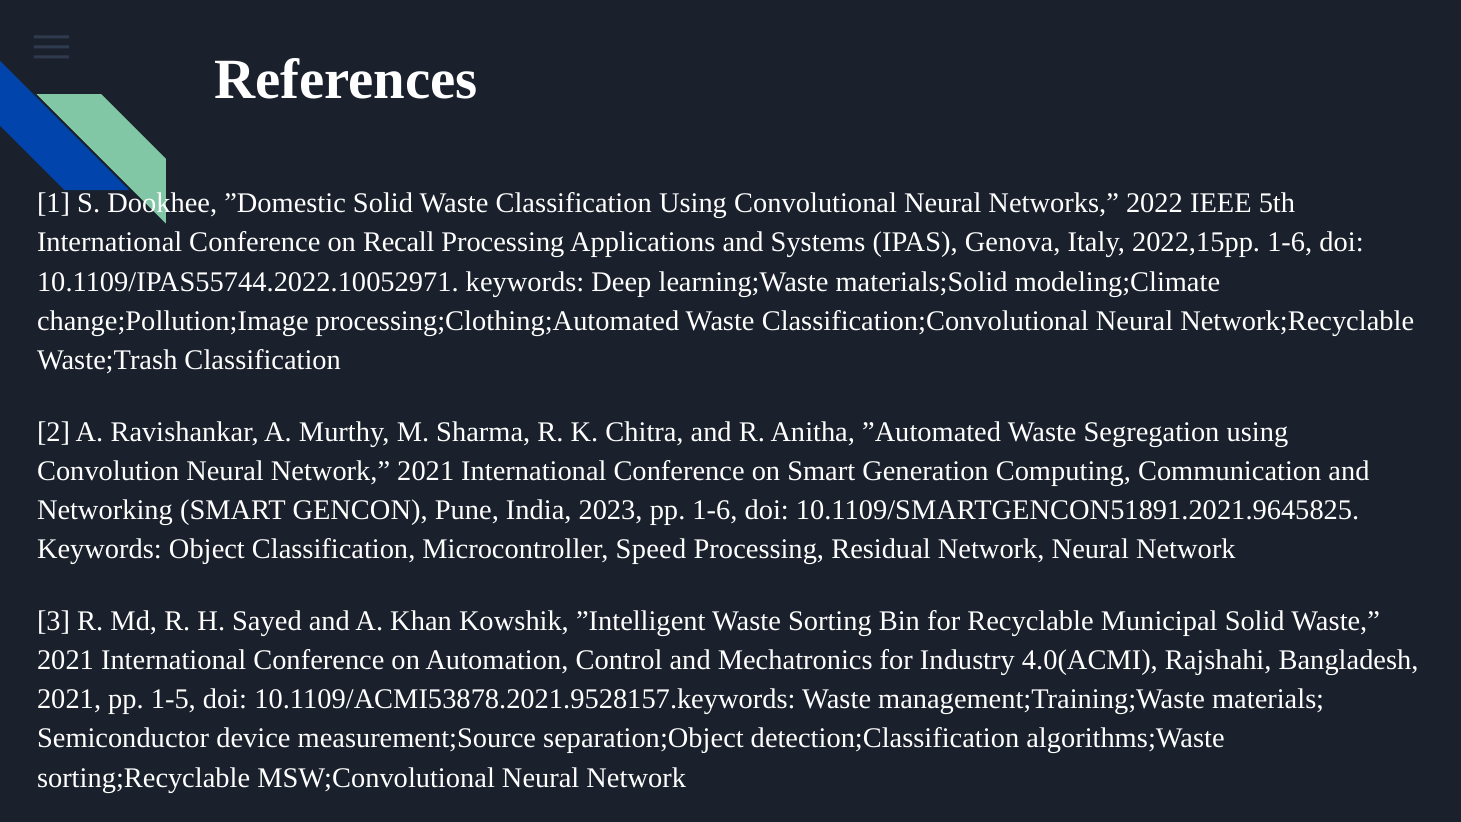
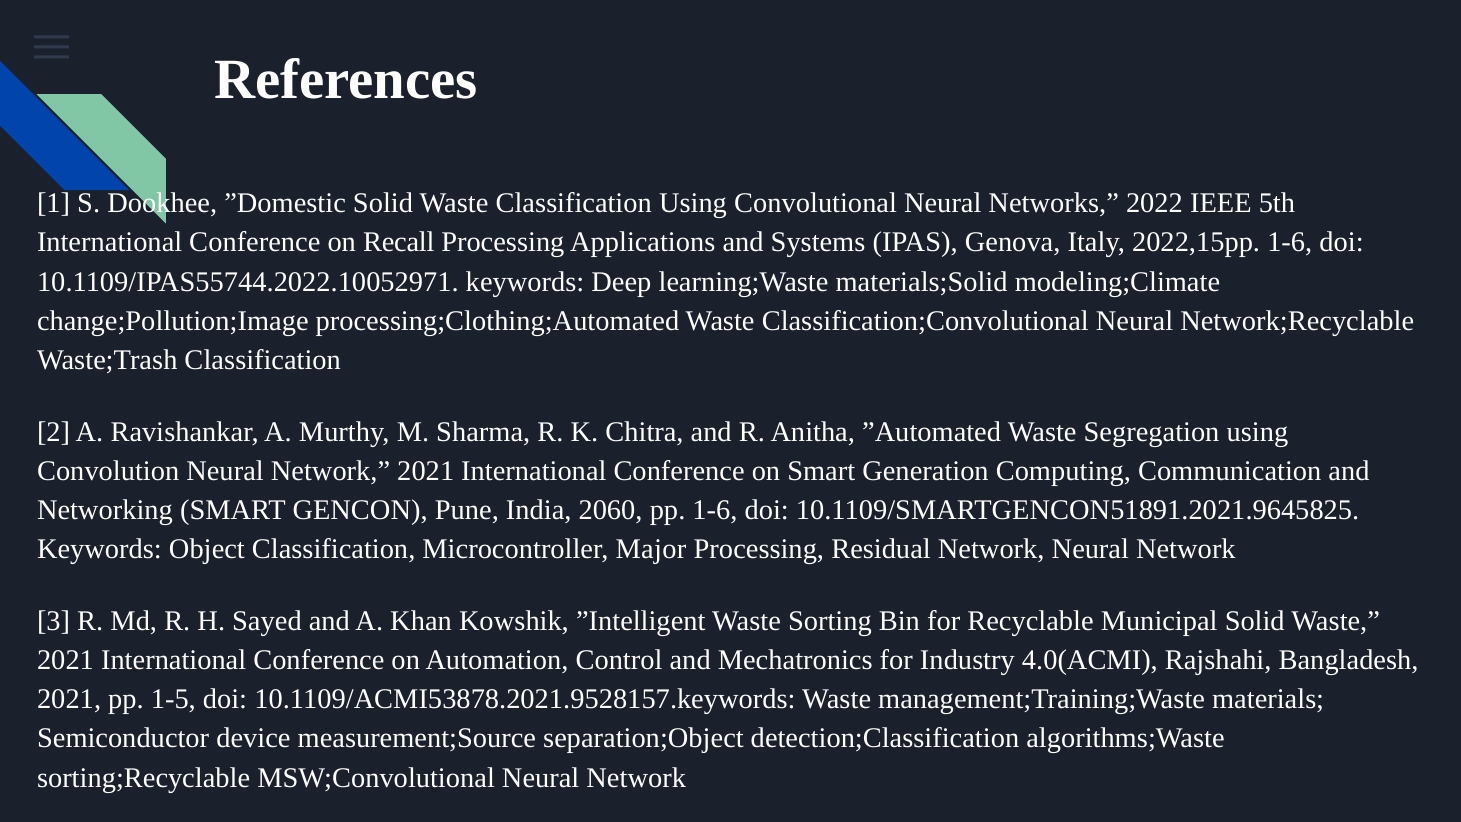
2023: 2023 -> 2060
Speed: Speed -> Major
